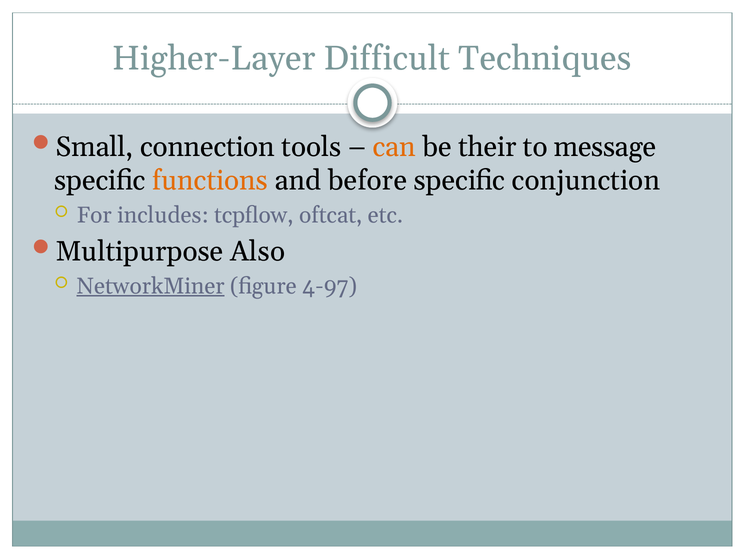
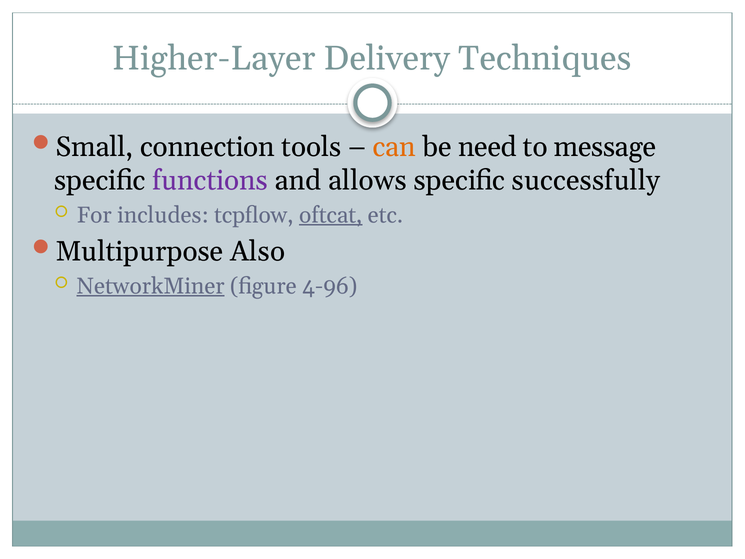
Difficult: Difficult -> Delivery
their: their -> need
functions colour: orange -> purple
before: before -> allows
conjunction: conjunction -> successfully
oftcat underline: none -> present
4-97: 4-97 -> 4-96
